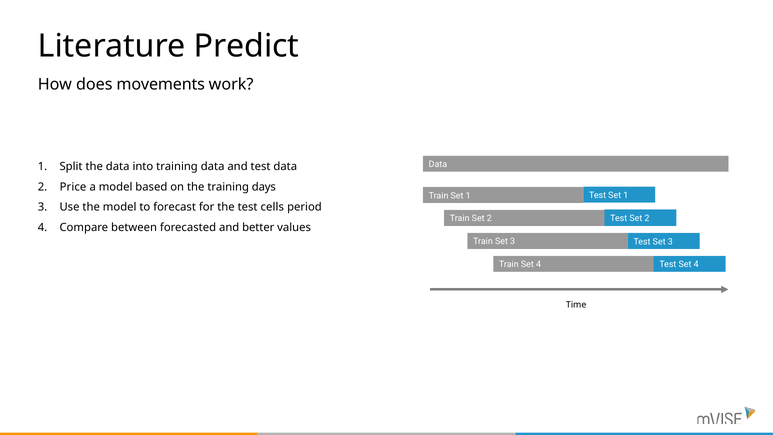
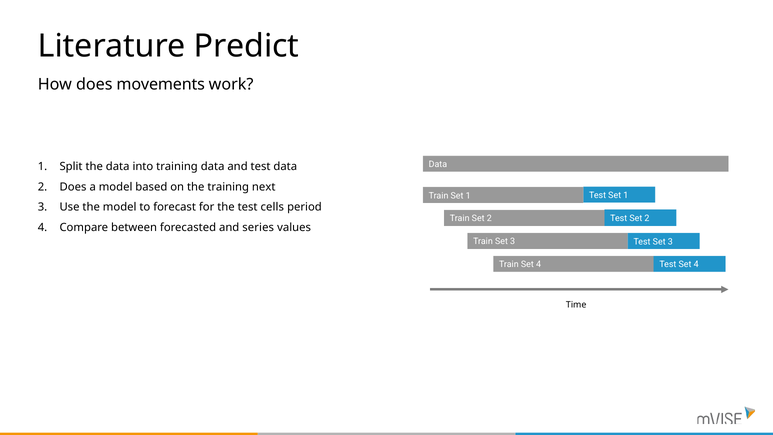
2 Price: Price -> Does
days: days -> next
better: better -> series
